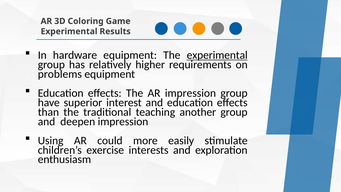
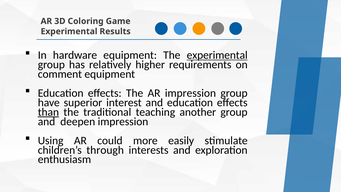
problems: problems -> comment
than underline: none -> present
exercise: exercise -> through
